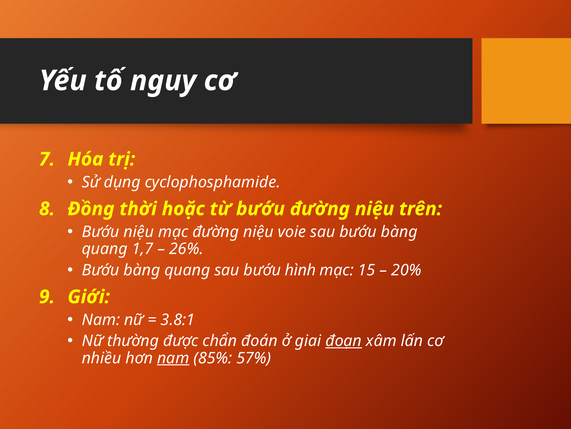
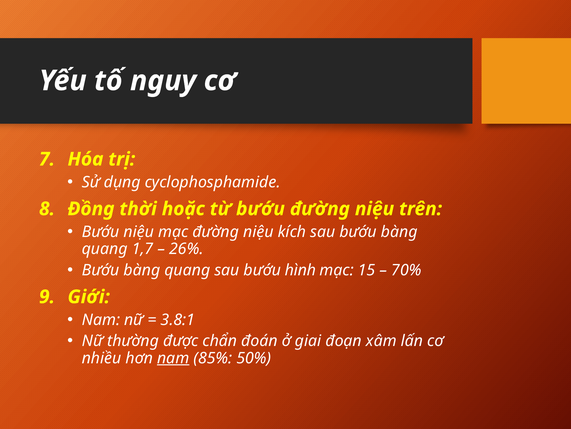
voie: voie -> kích
20%: 20% -> 70%
đoạn underline: present -> none
57%: 57% -> 50%
